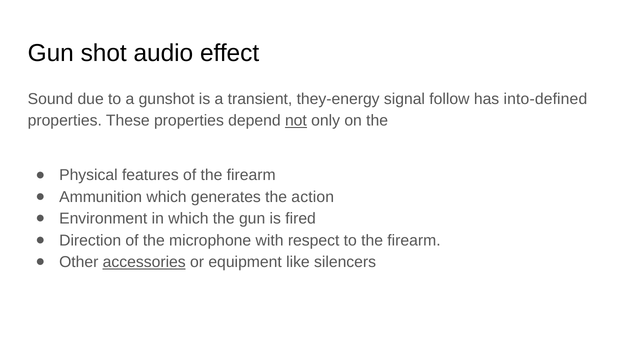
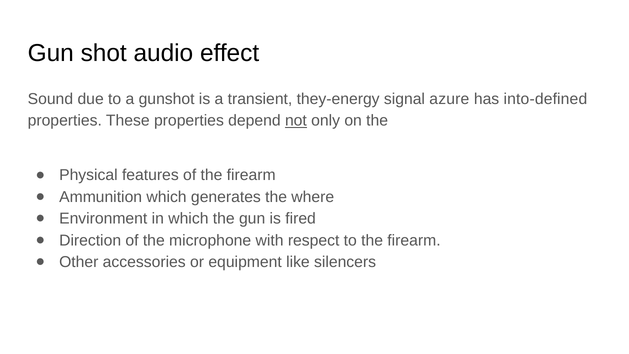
follow: follow -> azure
action: action -> where
accessories underline: present -> none
